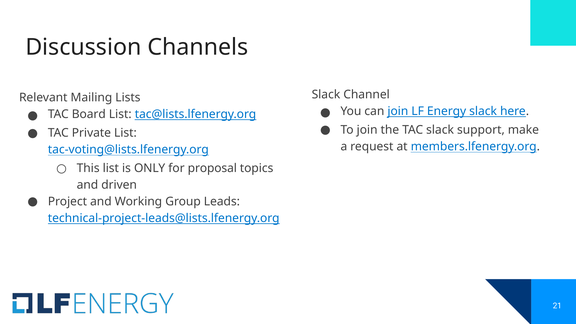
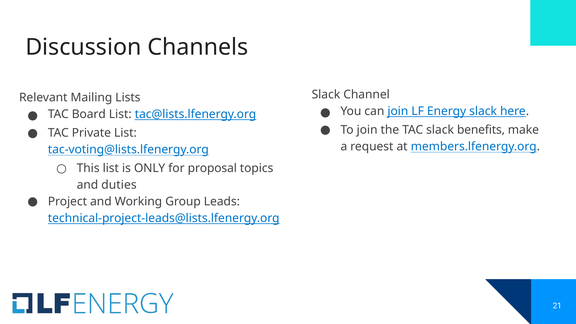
support: support -> benefits
driven: driven -> duties
